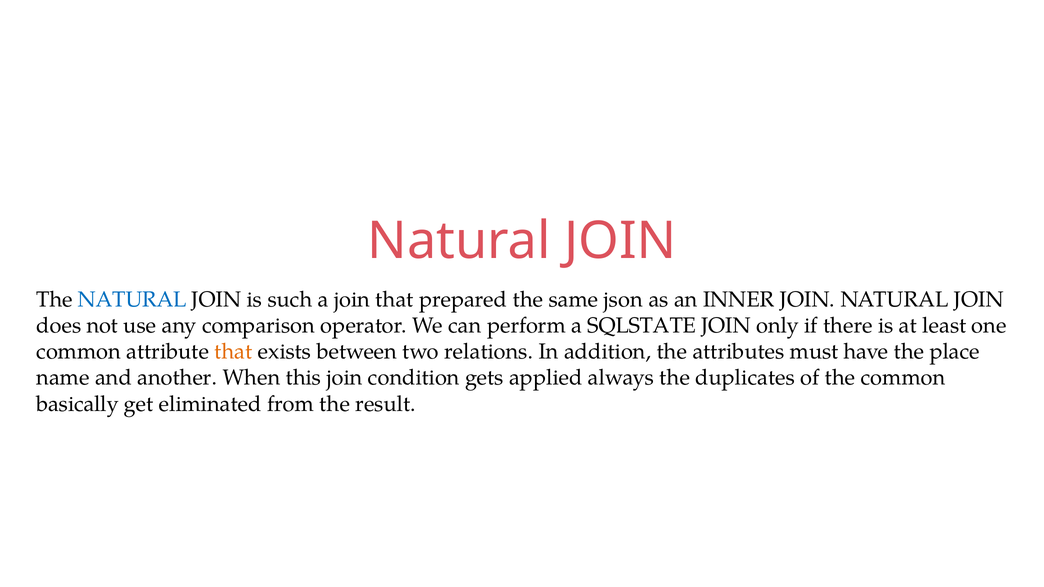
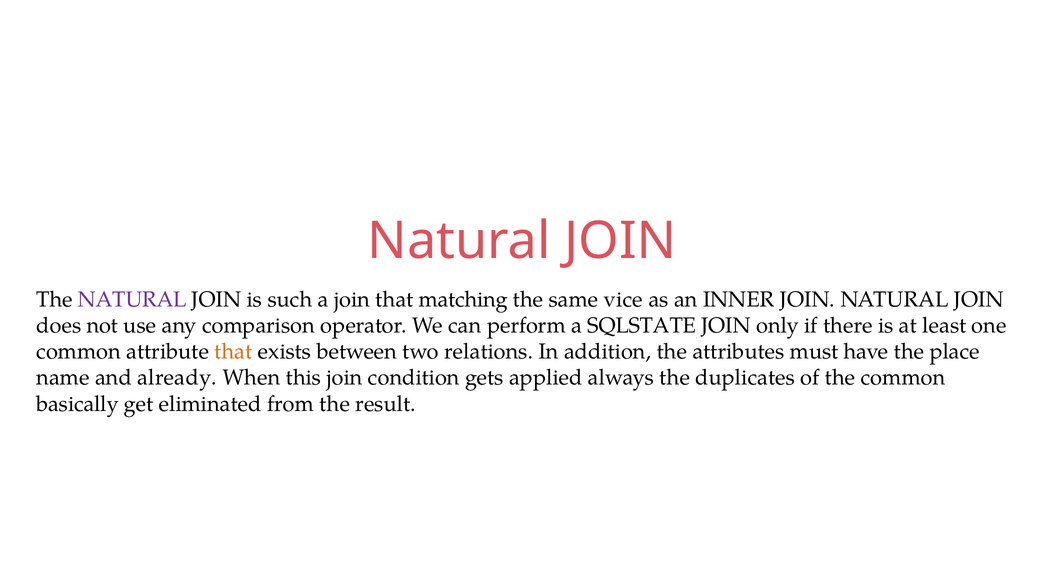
NATURAL at (132, 300) colour: blue -> purple
prepared: prepared -> matching
json: json -> vice
another: another -> already
